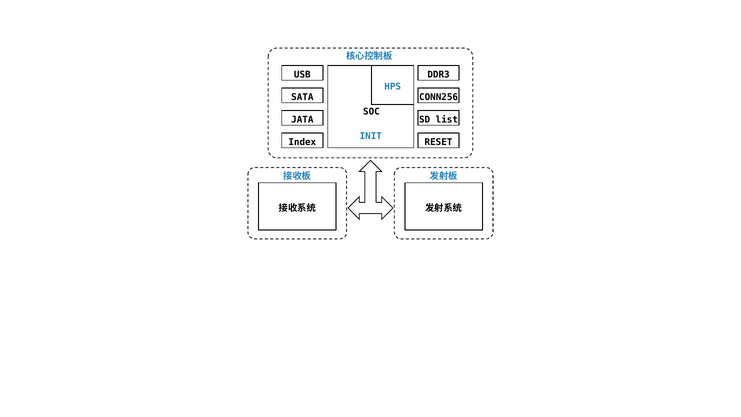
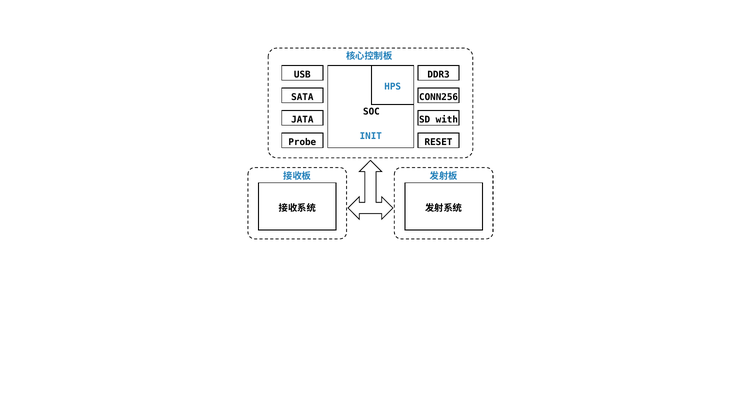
list: list -> with
Index: Index -> Probe
